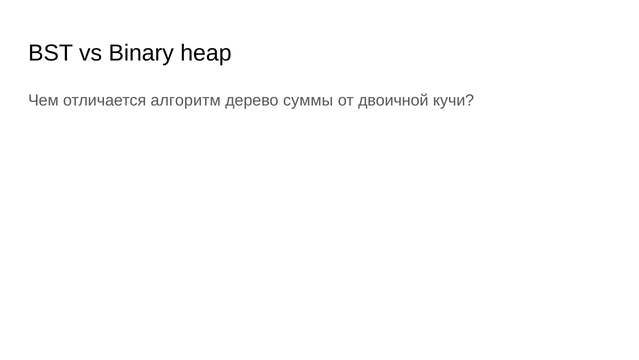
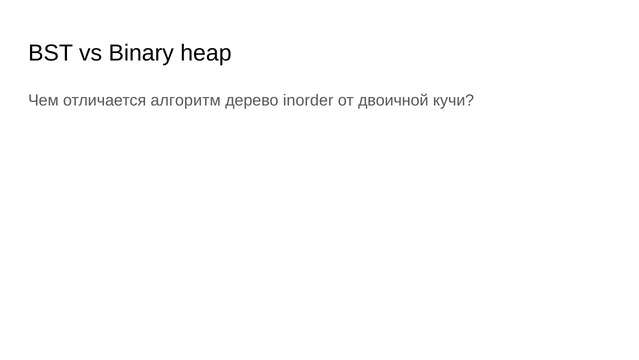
суммы: суммы -> inorder
